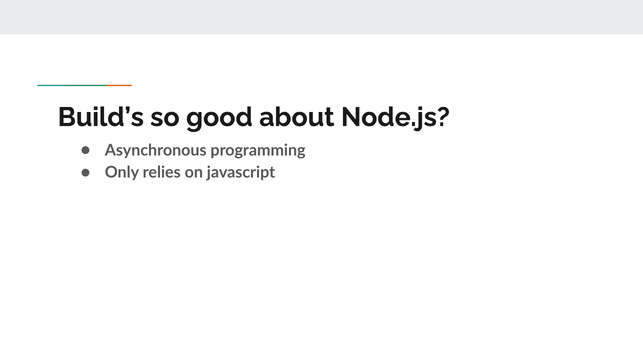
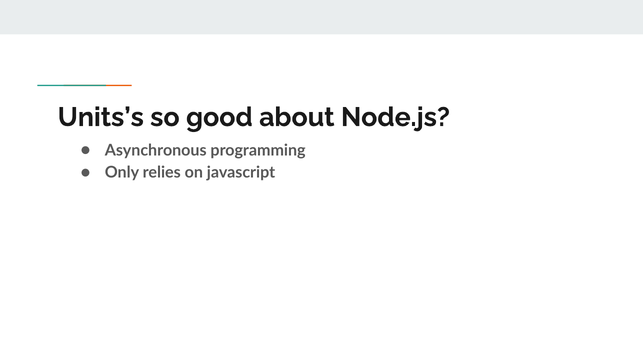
Build’s: Build’s -> Units’s
